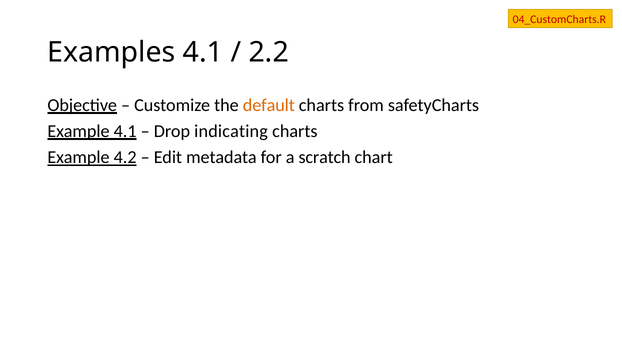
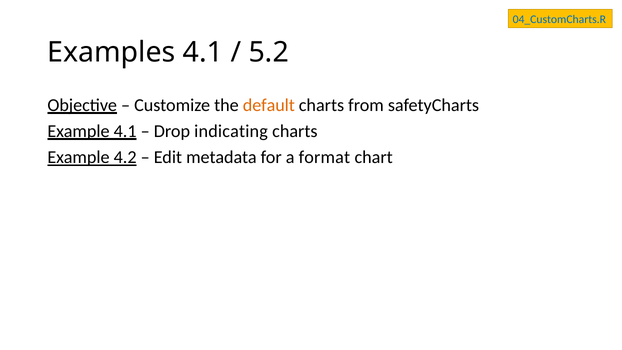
04_CustomCharts.R colour: red -> blue
2.2: 2.2 -> 5.2
scratch: scratch -> format
